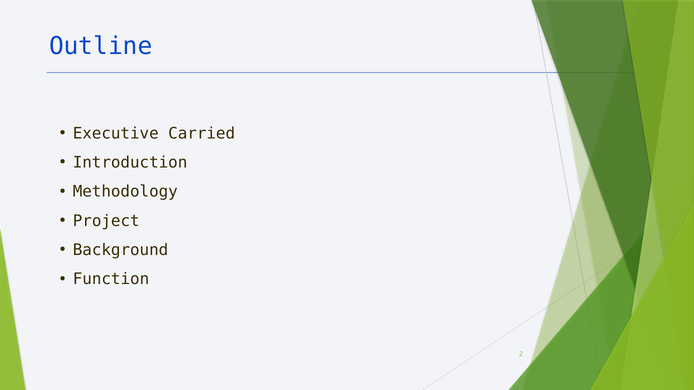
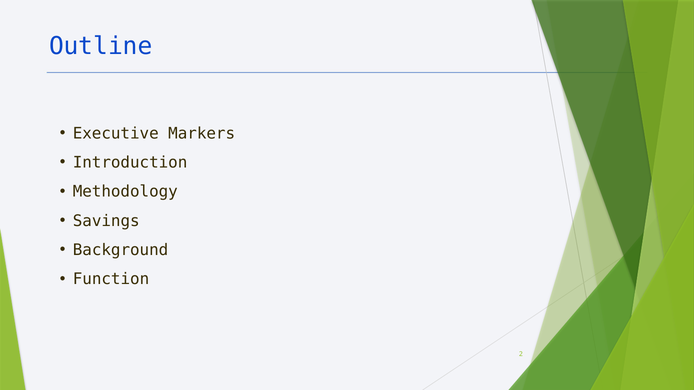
Carried: Carried -> Markers
Project: Project -> Savings
